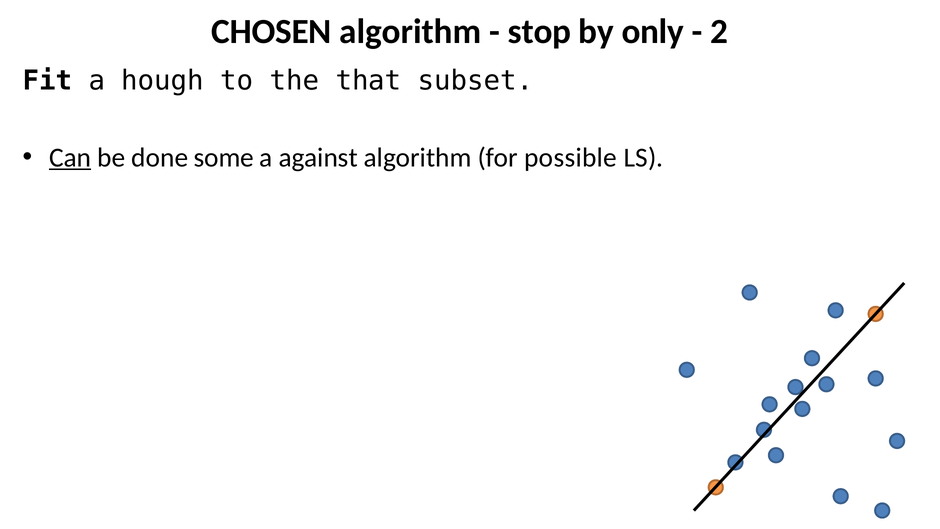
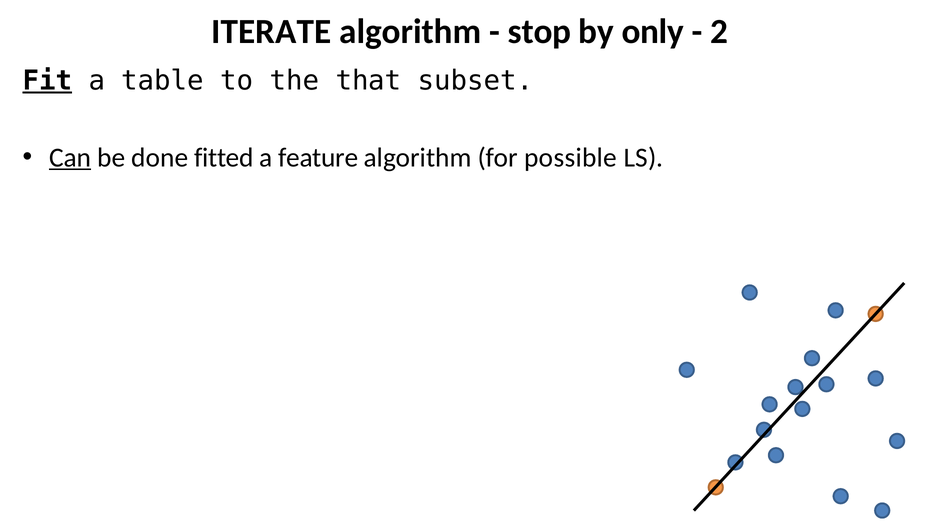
CHOSEN: CHOSEN -> ITERATE
Fit underline: none -> present
hough: hough -> table
some: some -> fitted
against: against -> feature
